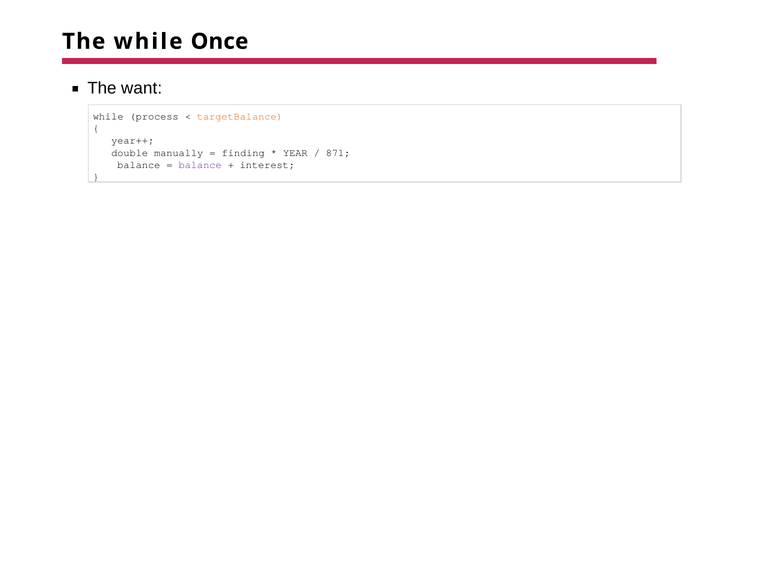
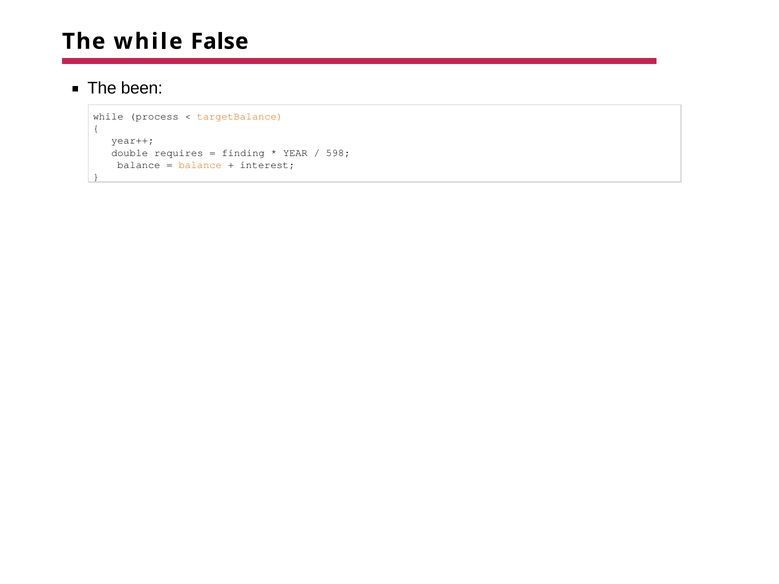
Once: Once -> False
want: want -> been
manually: manually -> requires
871: 871 -> 598
balance at (200, 165) colour: purple -> orange
